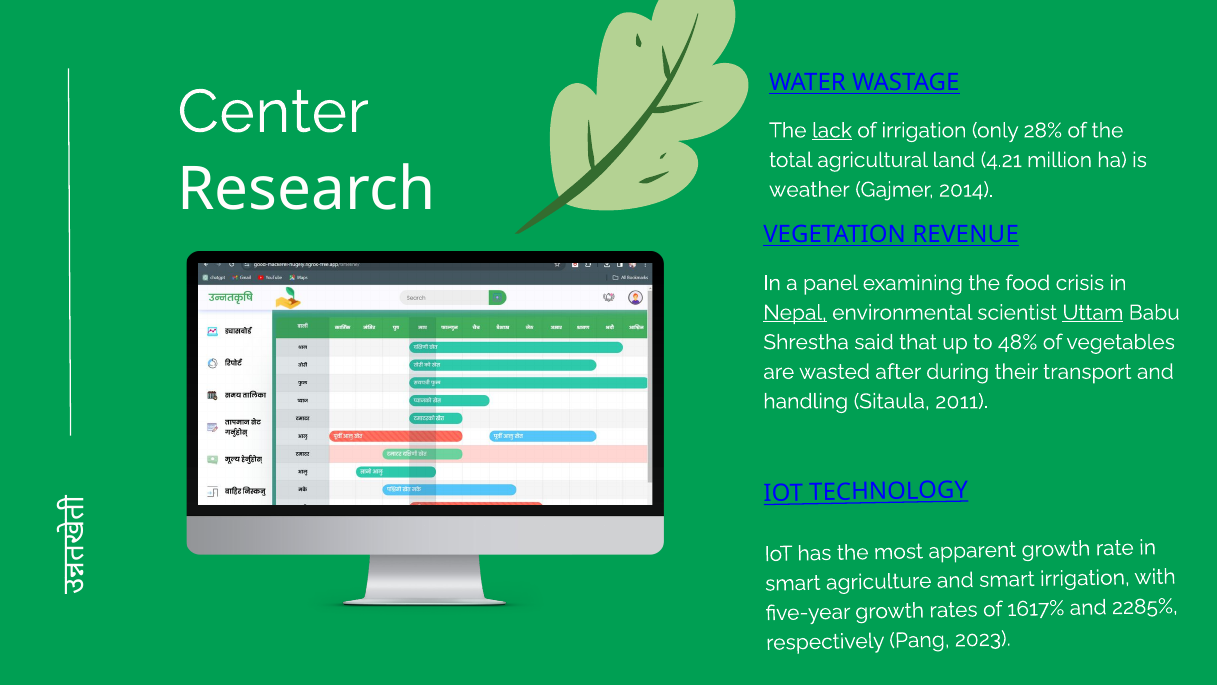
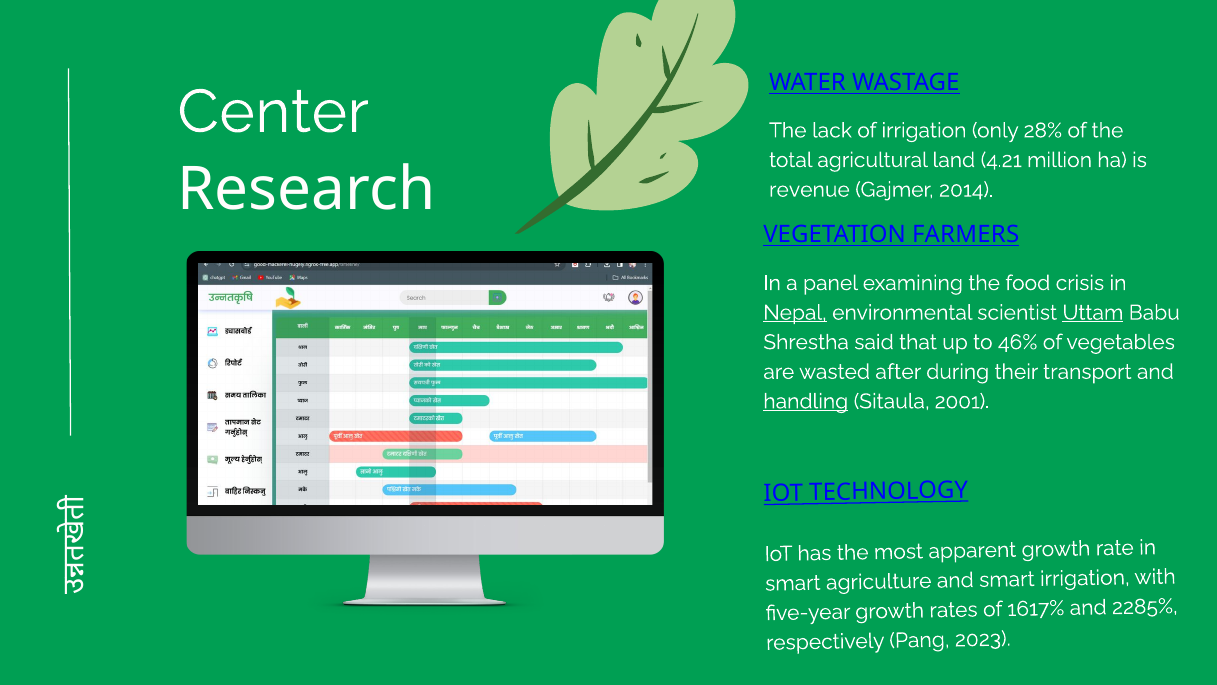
lack underline: present -> none
weather: weather -> revenue
REVENUE: REVENUE -> FARMERS
48%: 48% -> 46%
handling underline: none -> present
2011: 2011 -> 2001
